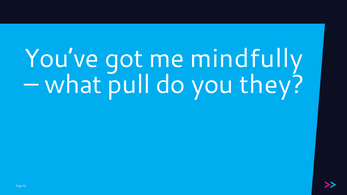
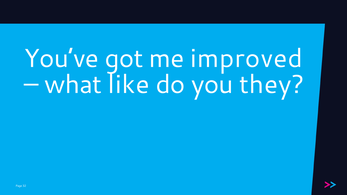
mindfully: mindfully -> improved
pull: pull -> like
